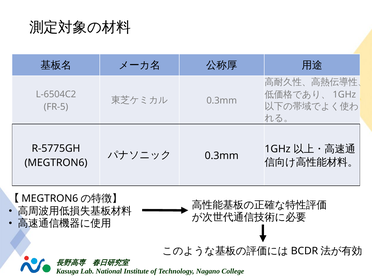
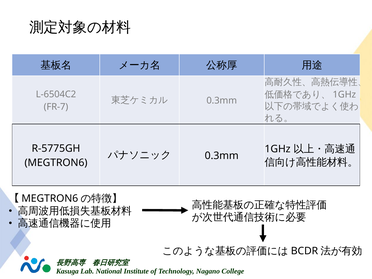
FR-5: FR-5 -> FR-7
